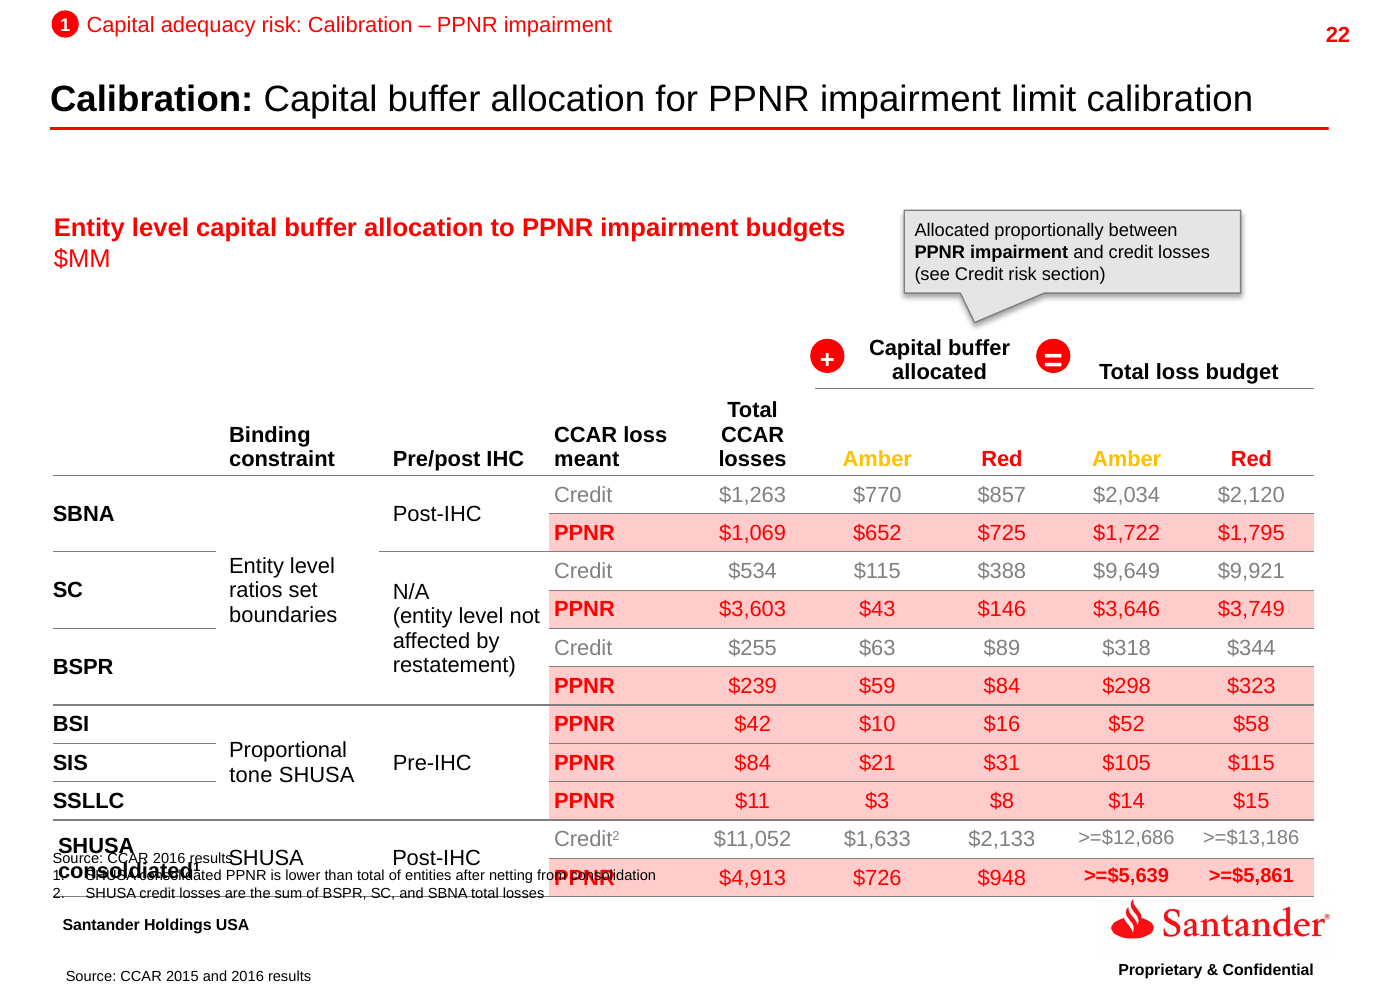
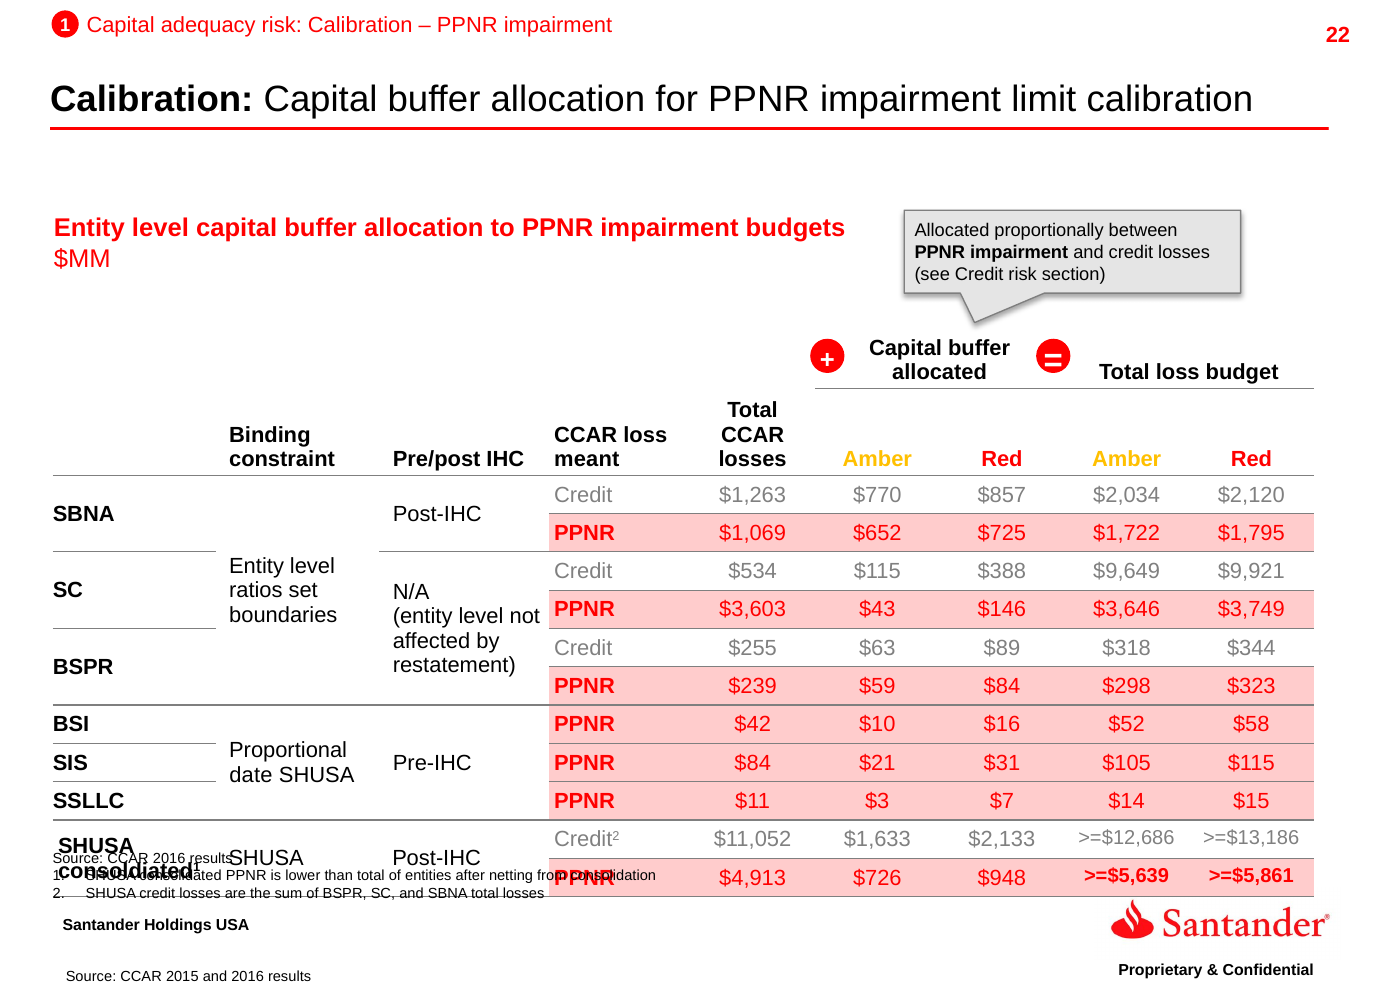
tone: tone -> date
$8: $8 -> $7
